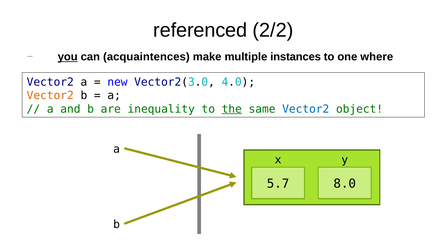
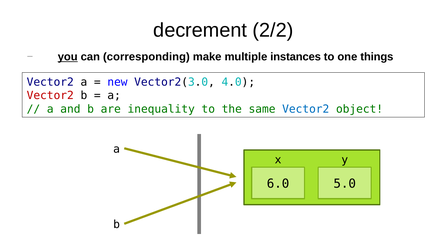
referenced: referenced -> decrement
acquaintences: acquaintences -> corresponding
where: where -> things
Vector2 at (50, 95) colour: orange -> red
the underline: present -> none
5.7: 5.7 -> 6.0
8.0: 8.0 -> 5.0
